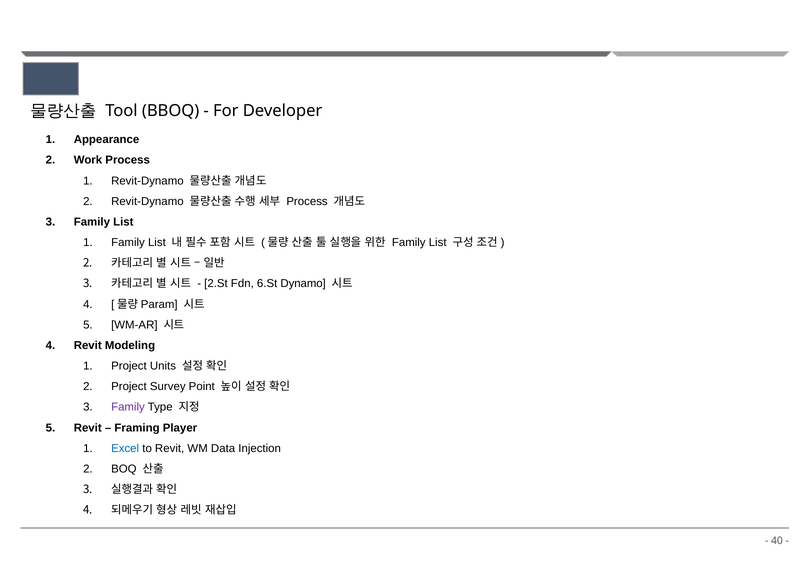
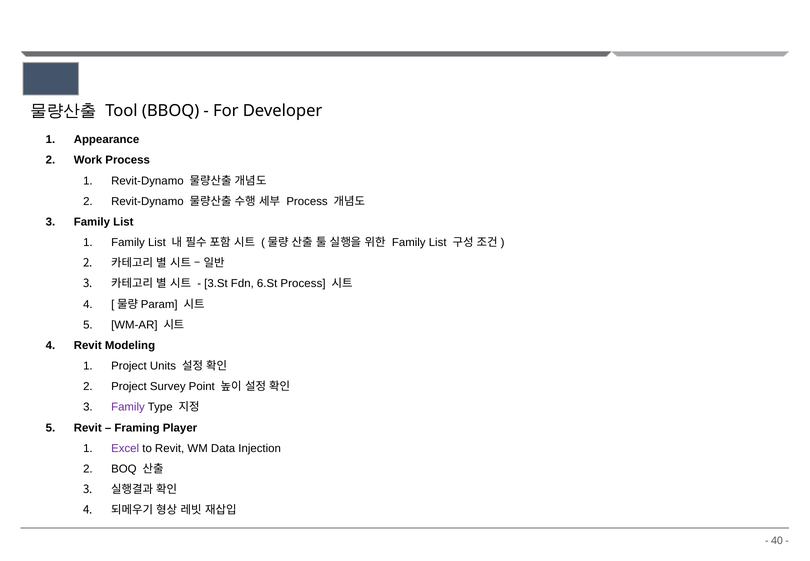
2.St: 2.St -> 3.St
6.St Dynamo: Dynamo -> Process
Excel colour: blue -> purple
